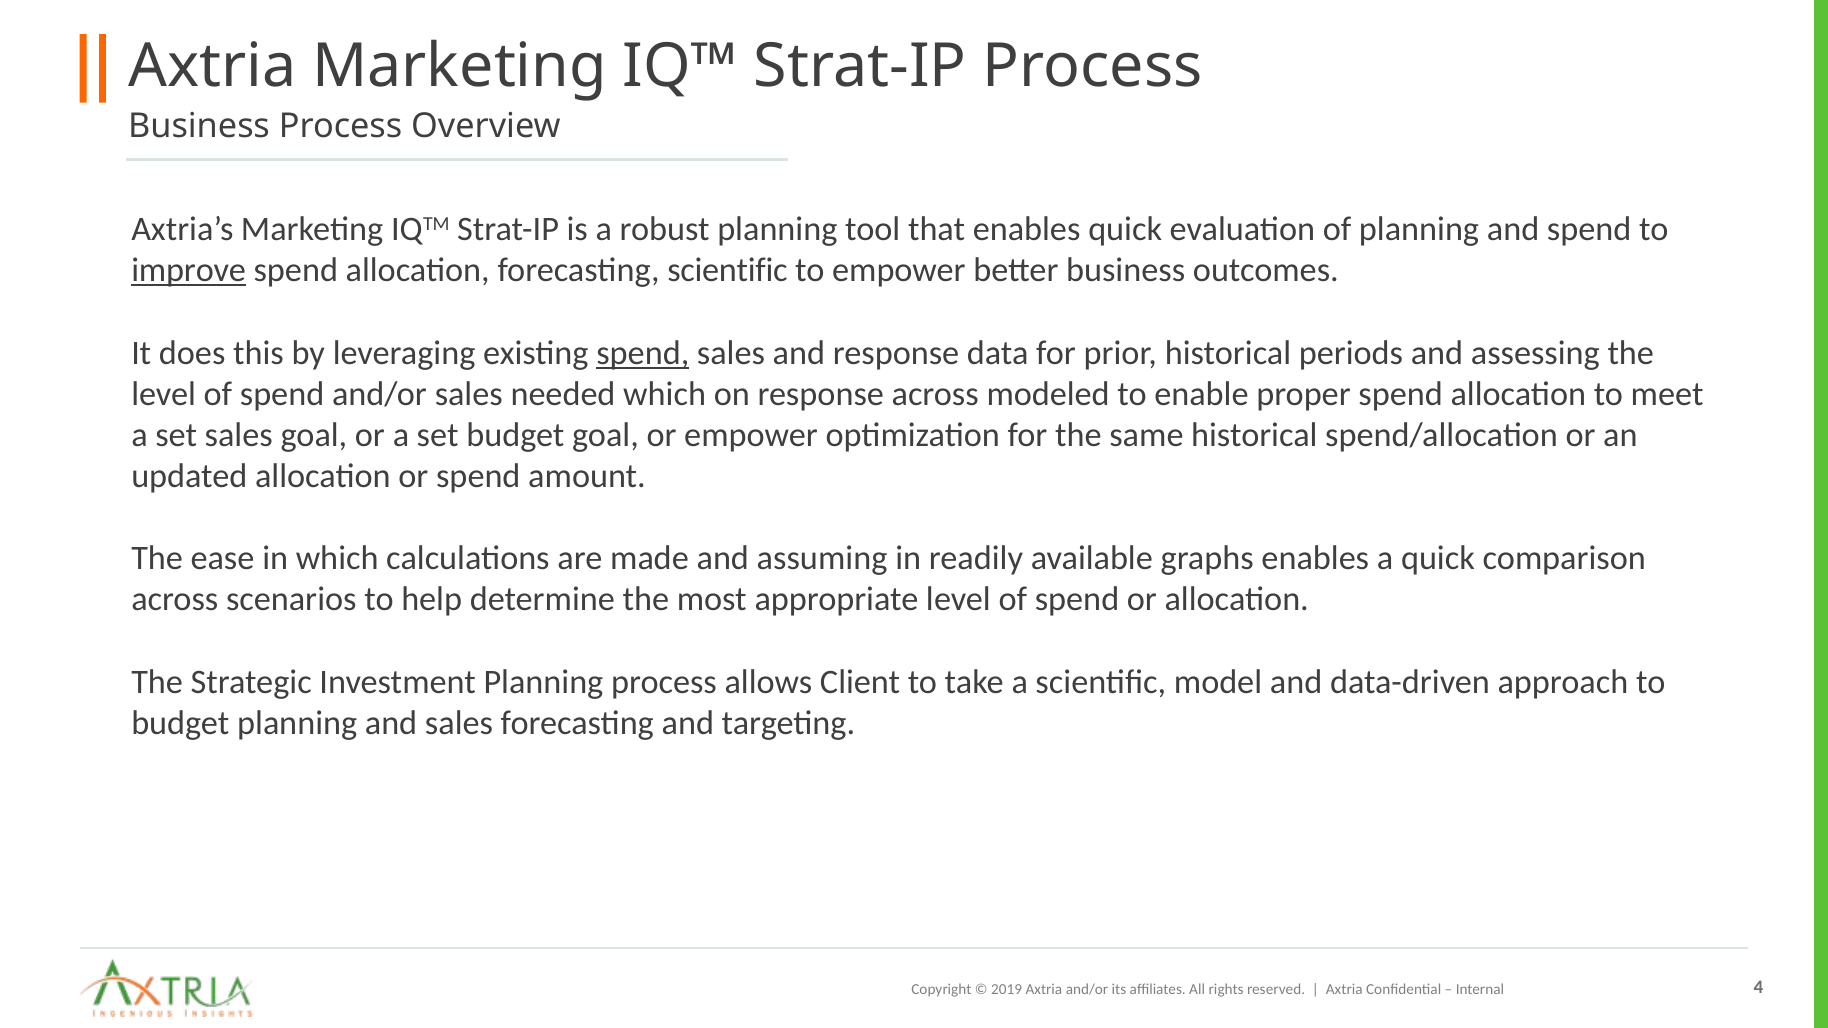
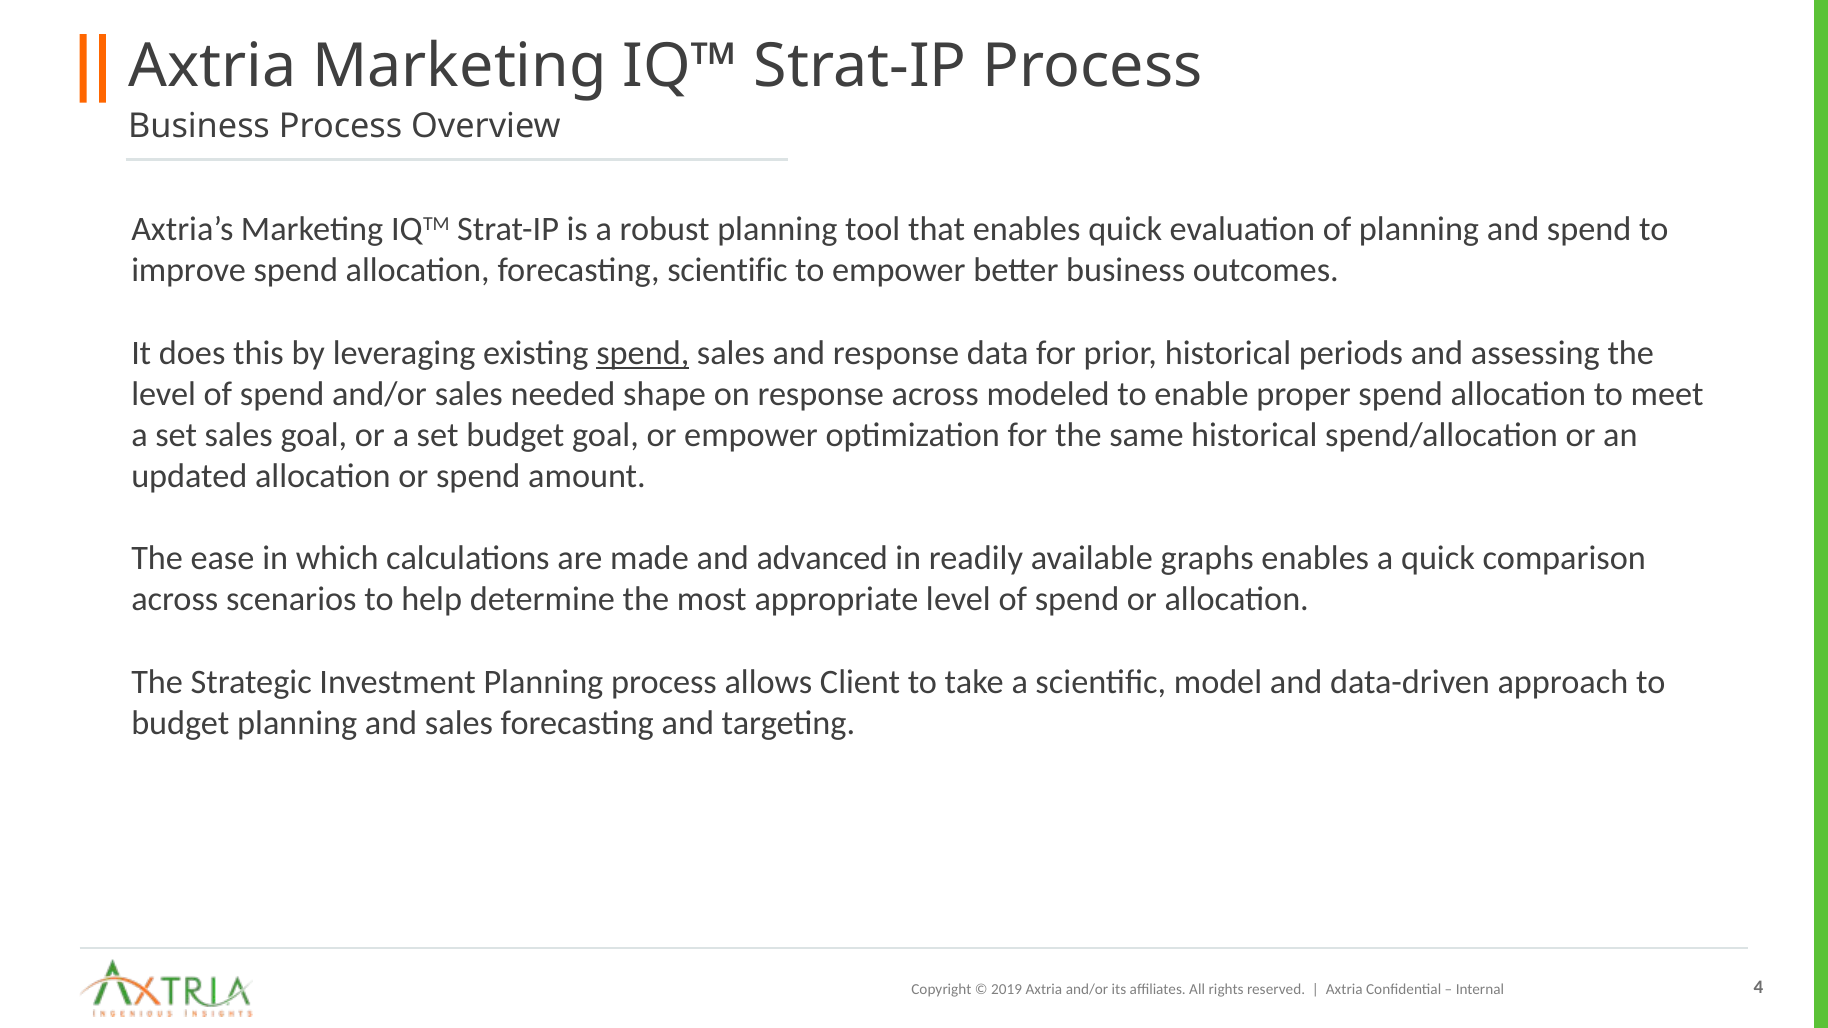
improve underline: present -> none
needed which: which -> shape
assuming: assuming -> advanced
